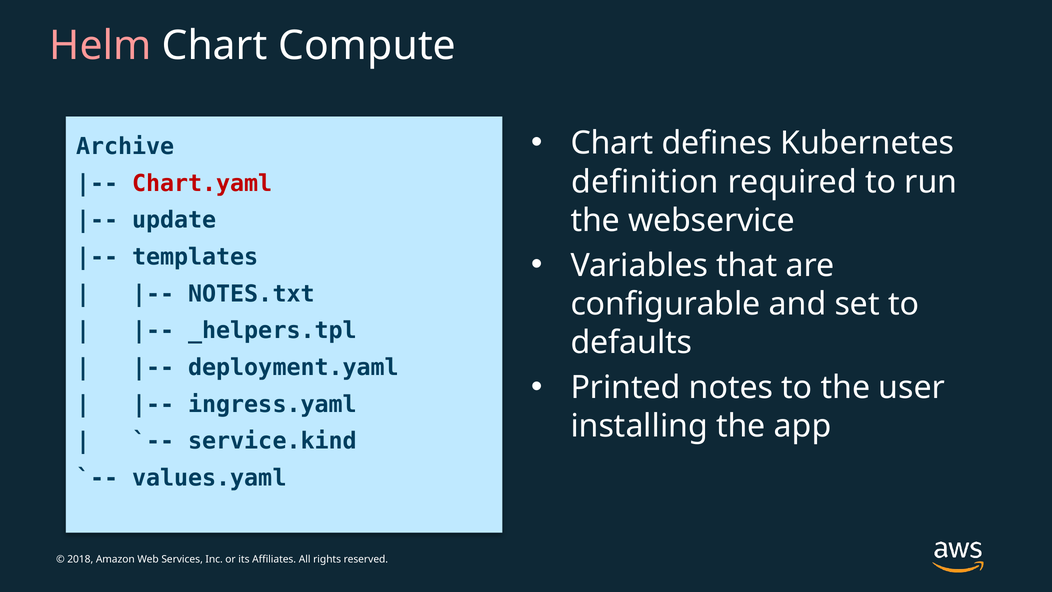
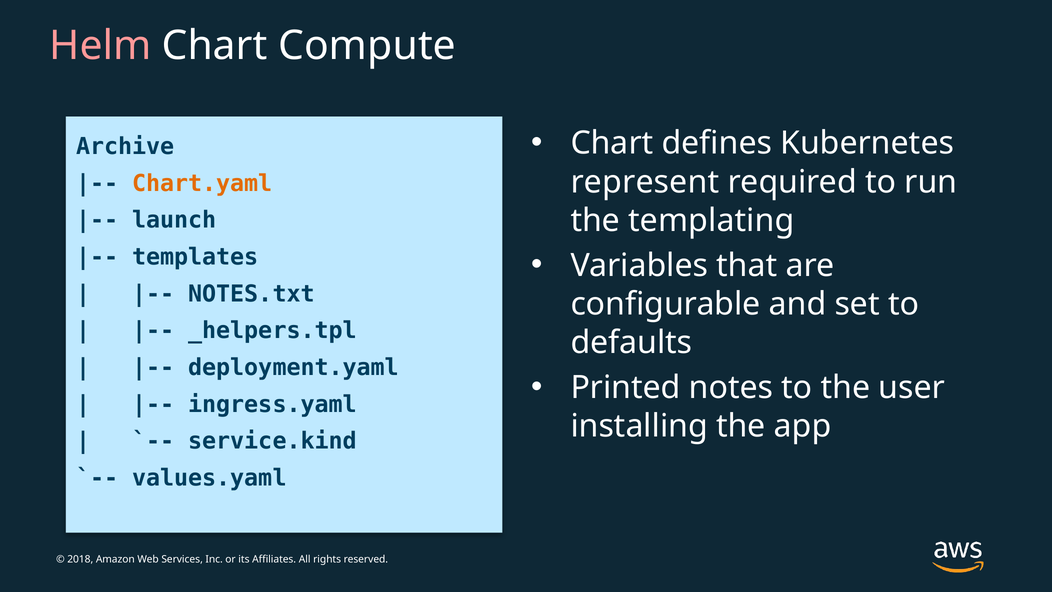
Chart.yaml colour: red -> orange
definition: definition -> represent
update: update -> launch
webservice: webservice -> templating
